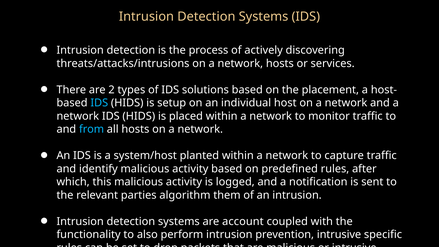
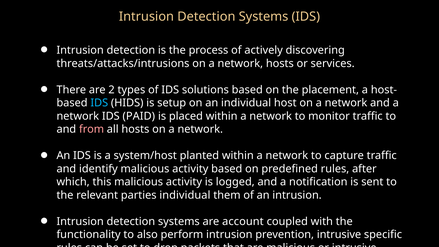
network IDS HIDS: HIDS -> PAID
from colour: light blue -> pink
parties algorithm: algorithm -> individual
